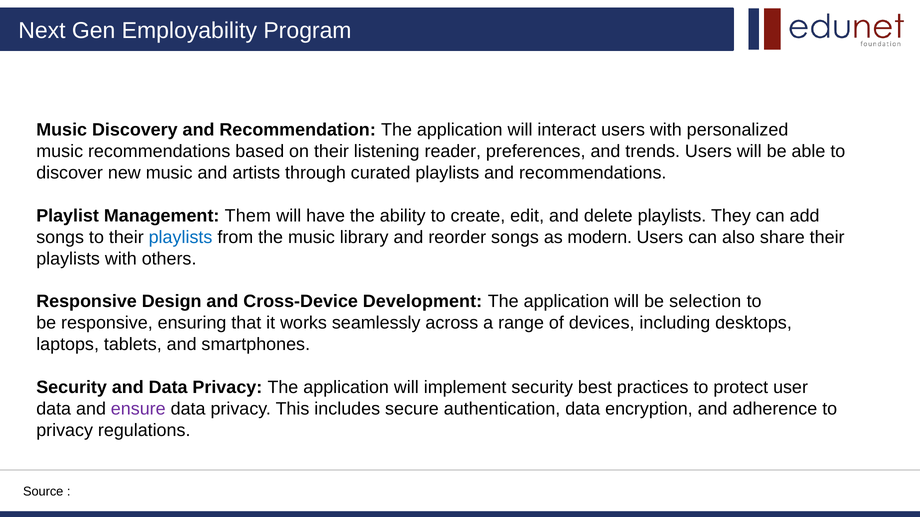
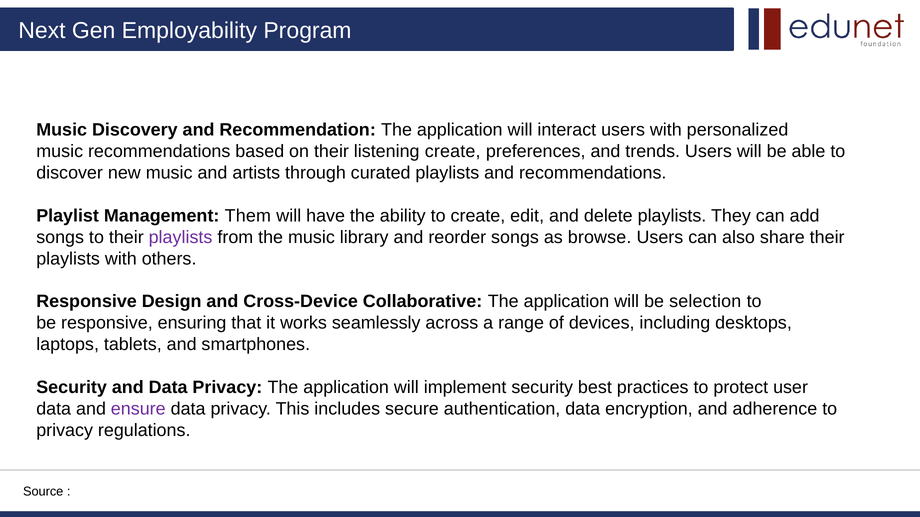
listening reader: reader -> create
playlists at (181, 237) colour: blue -> purple
modern: modern -> browse
Development: Development -> Collaborative
